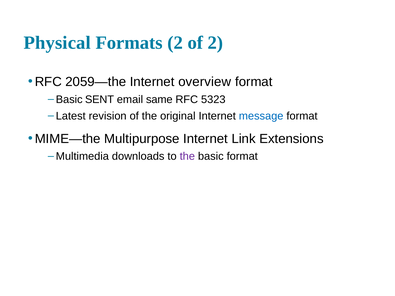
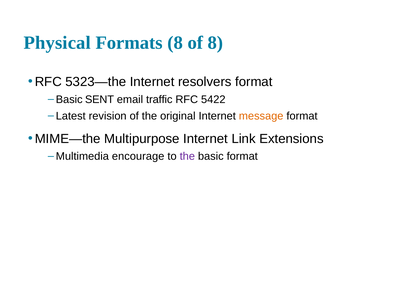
Formats 2: 2 -> 8
of 2: 2 -> 8
2059—the: 2059—the -> 5323—the
overview: overview -> resolvers
same: same -> traffic
5323: 5323 -> 5422
message colour: blue -> orange
downloads: downloads -> encourage
